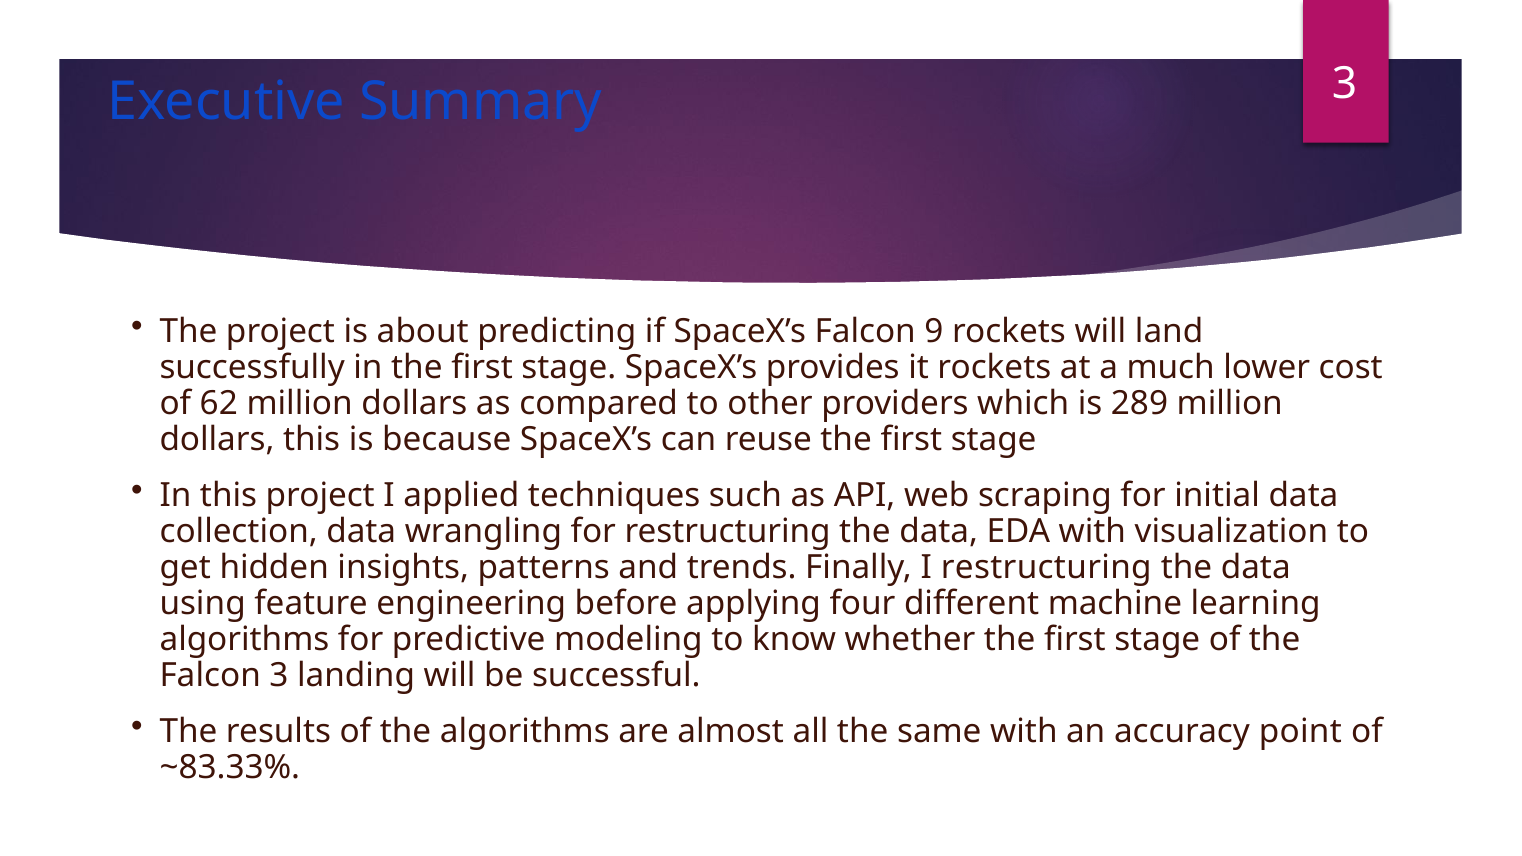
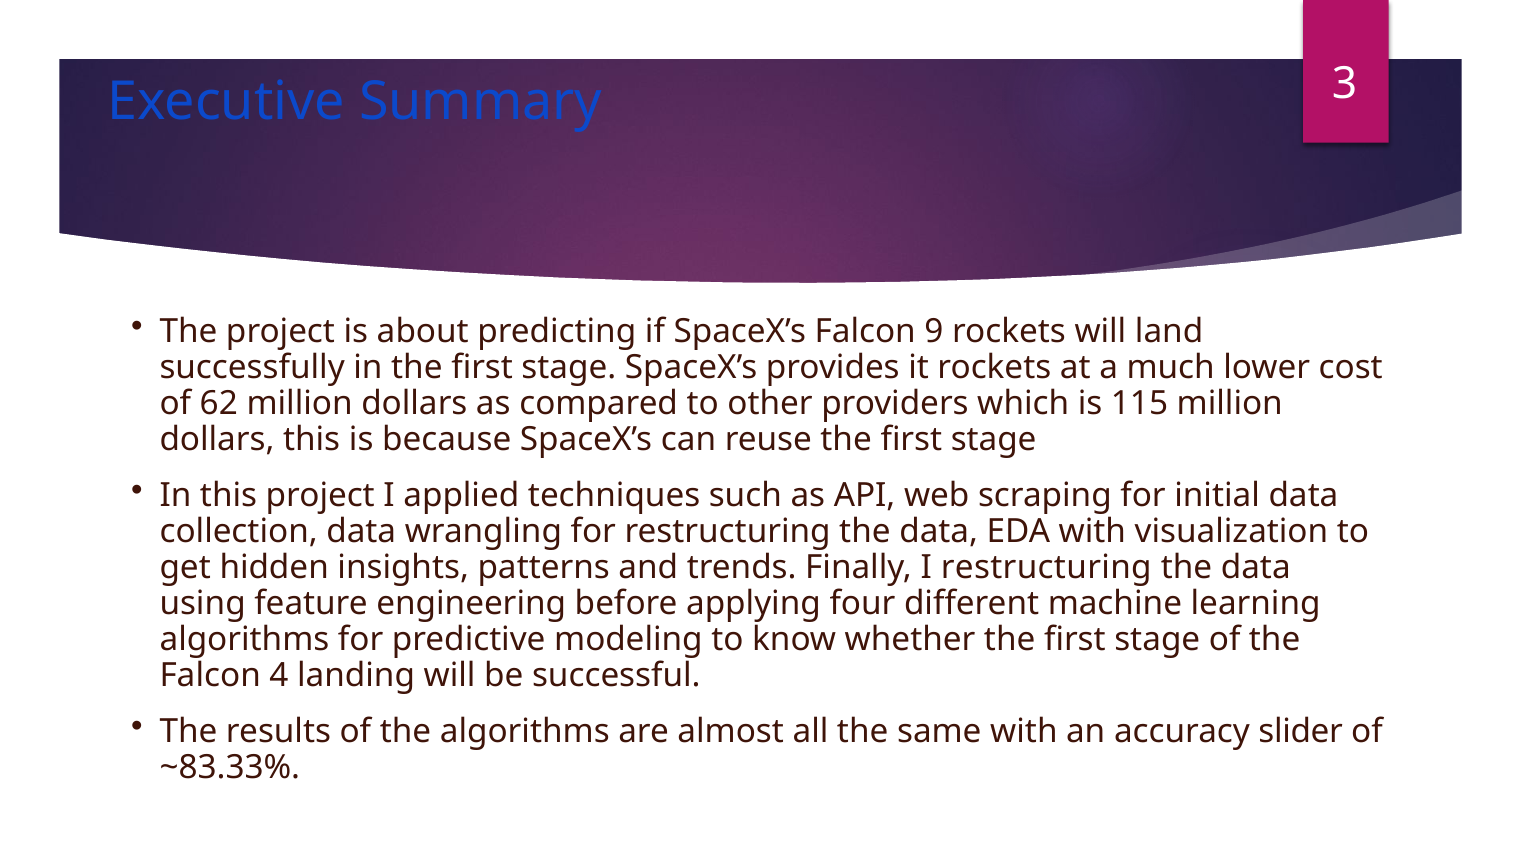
289: 289 -> 115
Falcon 3: 3 -> 4
point: point -> slider
